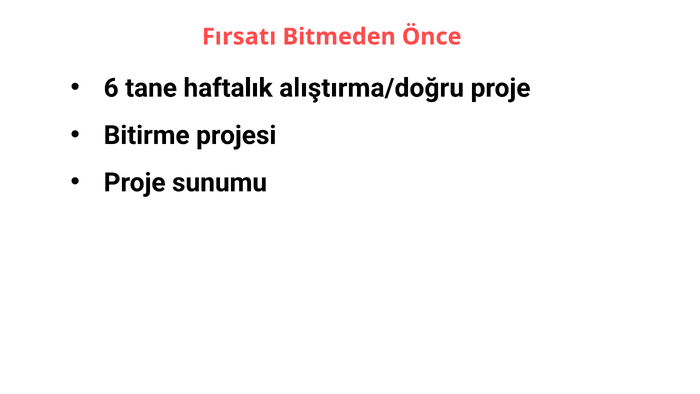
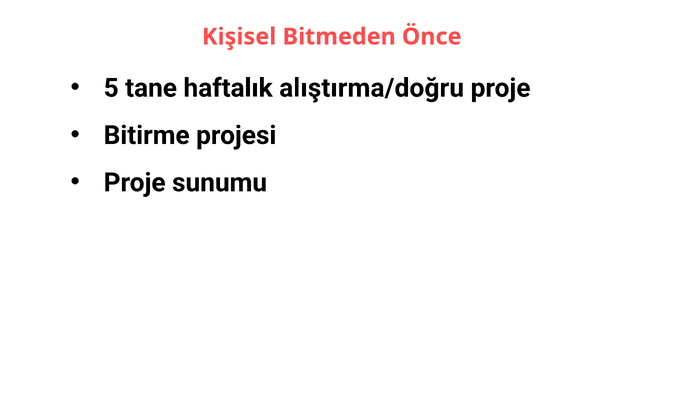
Fırsatı: Fırsatı -> Kişisel
6: 6 -> 5
